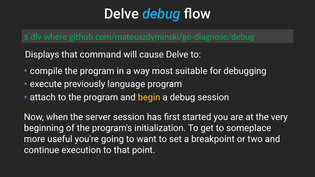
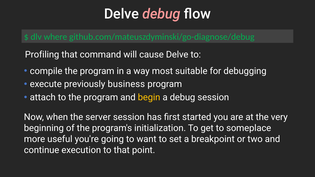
debug at (161, 14) colour: light blue -> pink
Displays: Displays -> Profiling
language: language -> business
